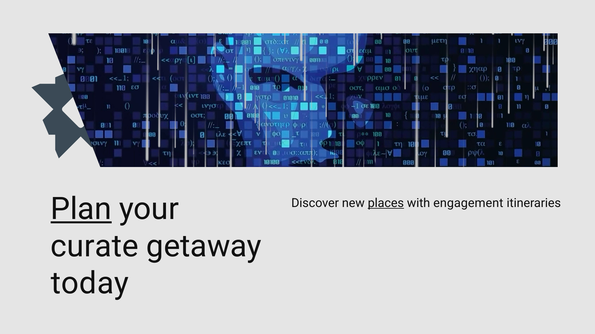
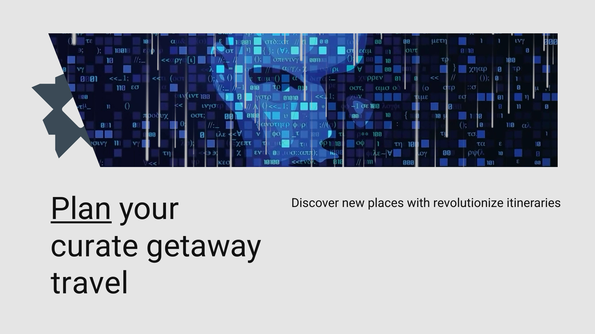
places underline: present -> none
engagement: engagement -> revolutionize
today: today -> travel
